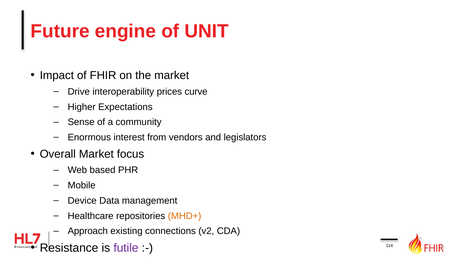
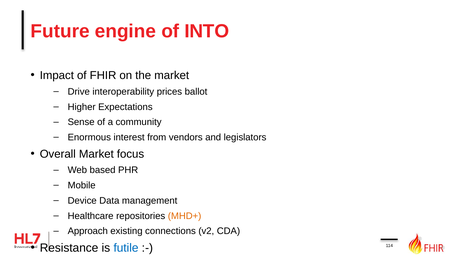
UNIT: UNIT -> INTO
curve: curve -> ballot
futile colour: purple -> blue
